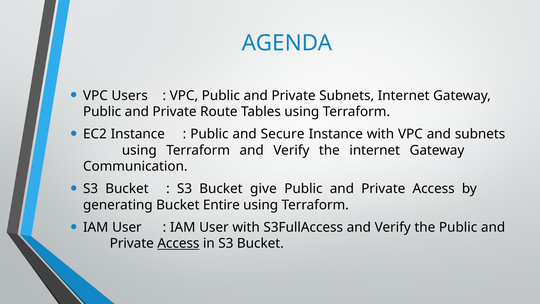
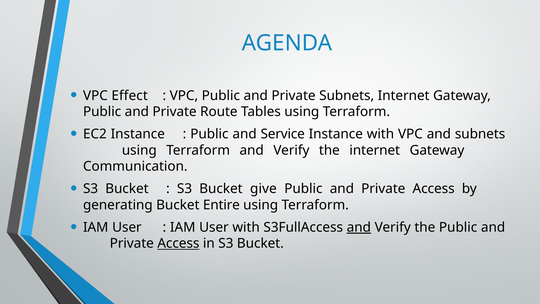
Users: Users -> Effect
Secure: Secure -> Service
and at (359, 227) underline: none -> present
